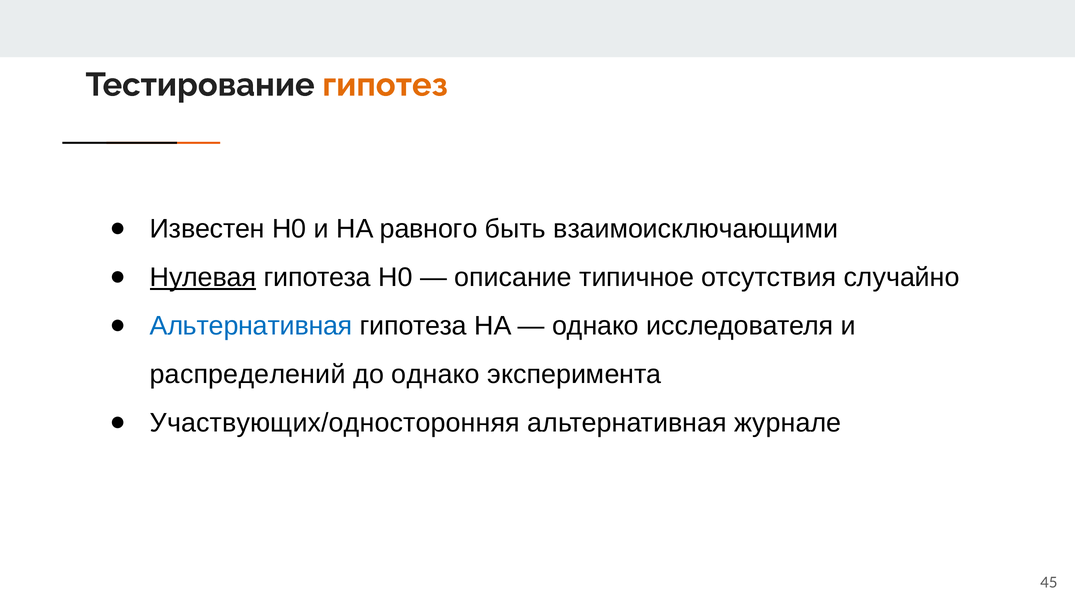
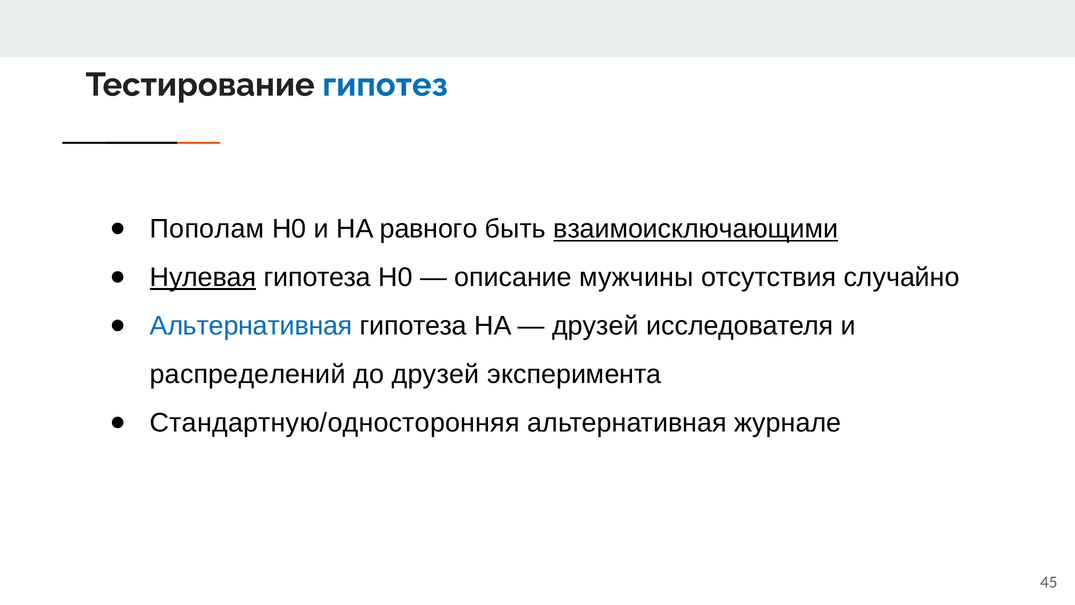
гипотез colour: orange -> blue
Известен: Известен -> Пополам
взаимоисключающими underline: none -> present
типичное: типичное -> мужчины
однако at (595, 326): однако -> друзей
до однако: однако -> друзей
Участвующих/односторонняя: Участвующих/односторонняя -> Стандартную/односторонняя
